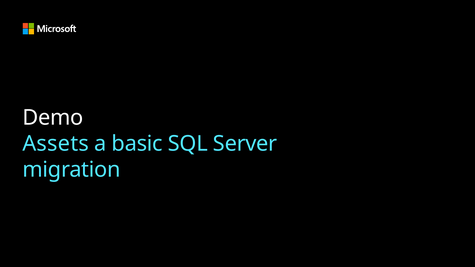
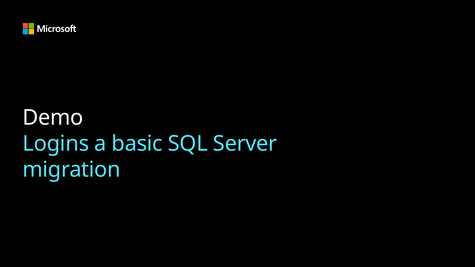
Assets: Assets -> Logins
